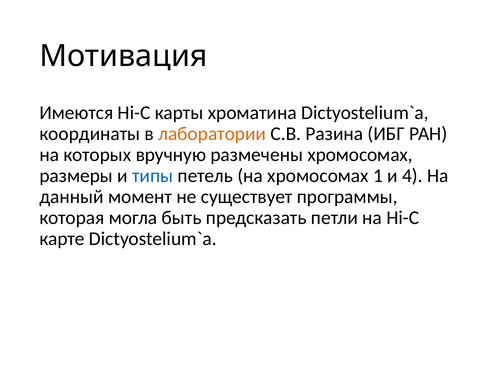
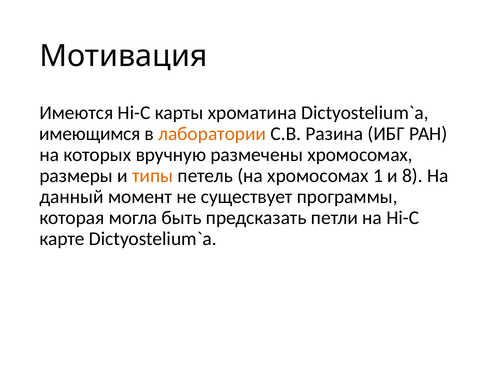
координаты: координаты -> имеющимся
типы colour: blue -> orange
4: 4 -> 8
